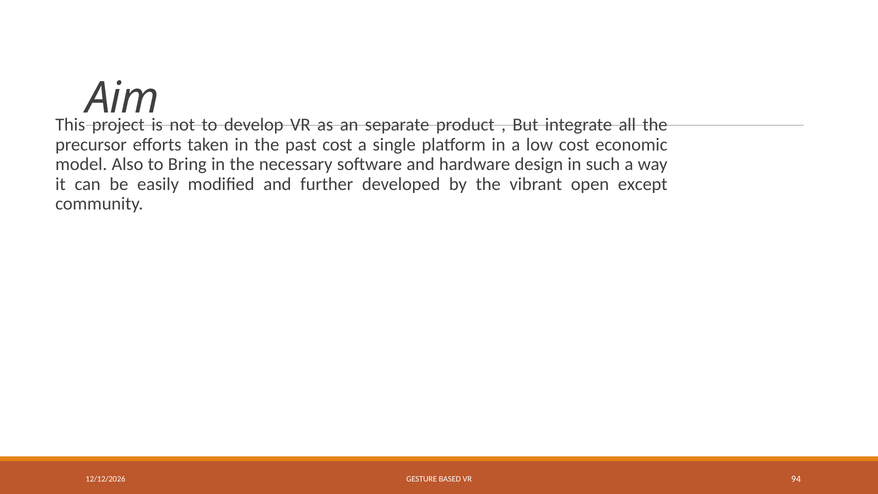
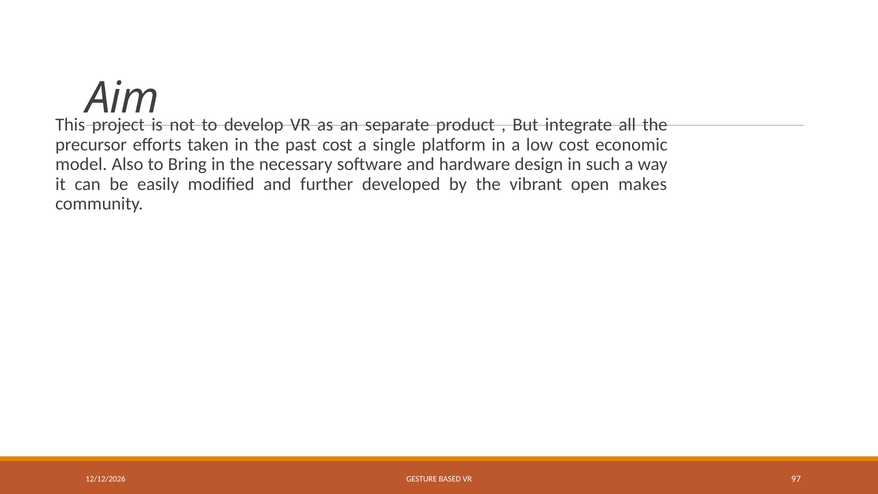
except: except -> makes
94: 94 -> 97
